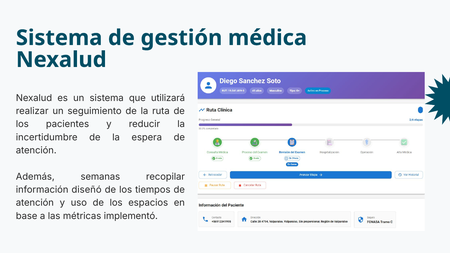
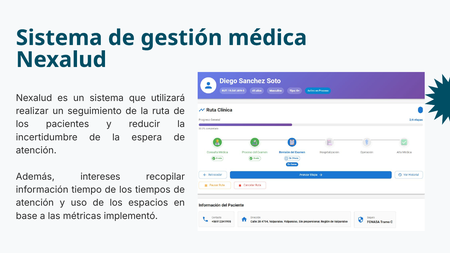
semanas: semanas -> intereses
diseñó: diseñó -> tiempo
